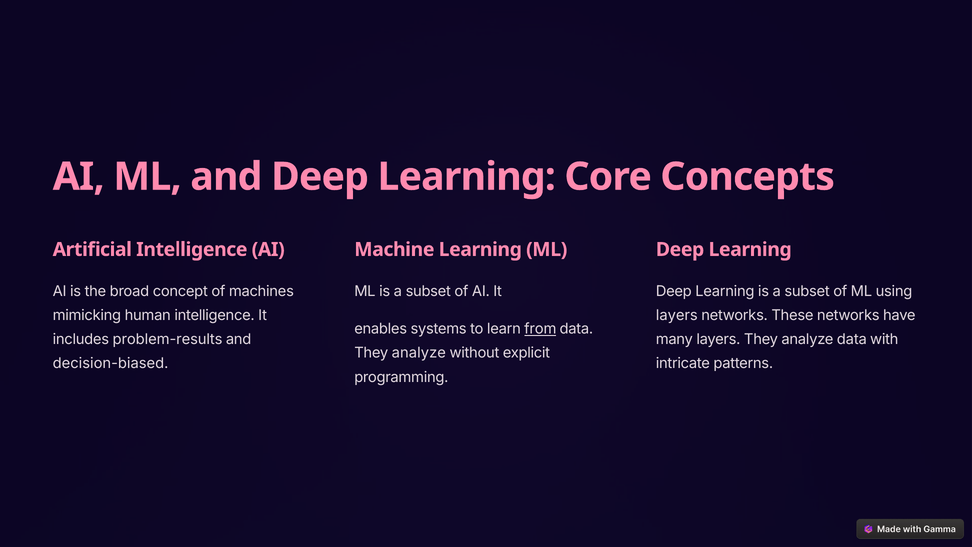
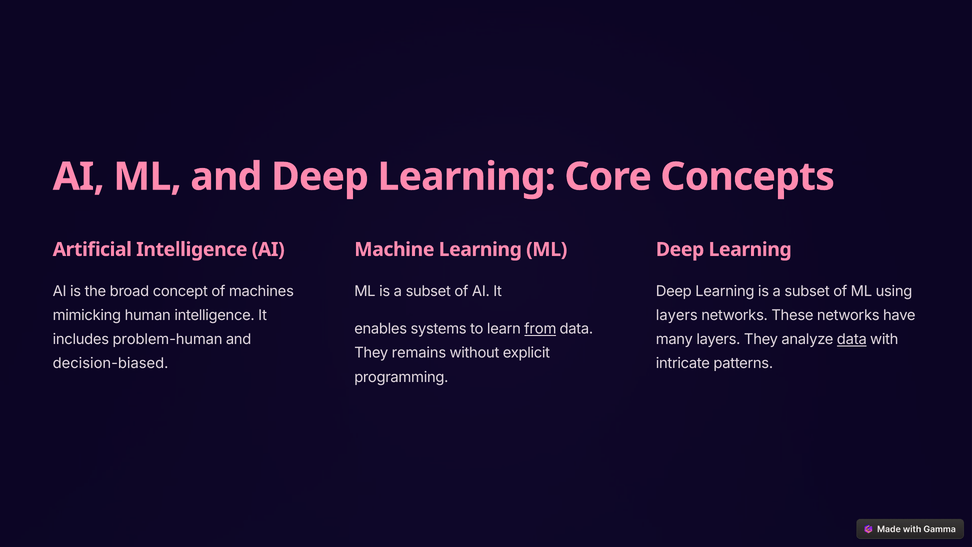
problem-results: problem-results -> problem-human
data at (852, 339) underline: none -> present
analyze at (419, 353): analyze -> remains
